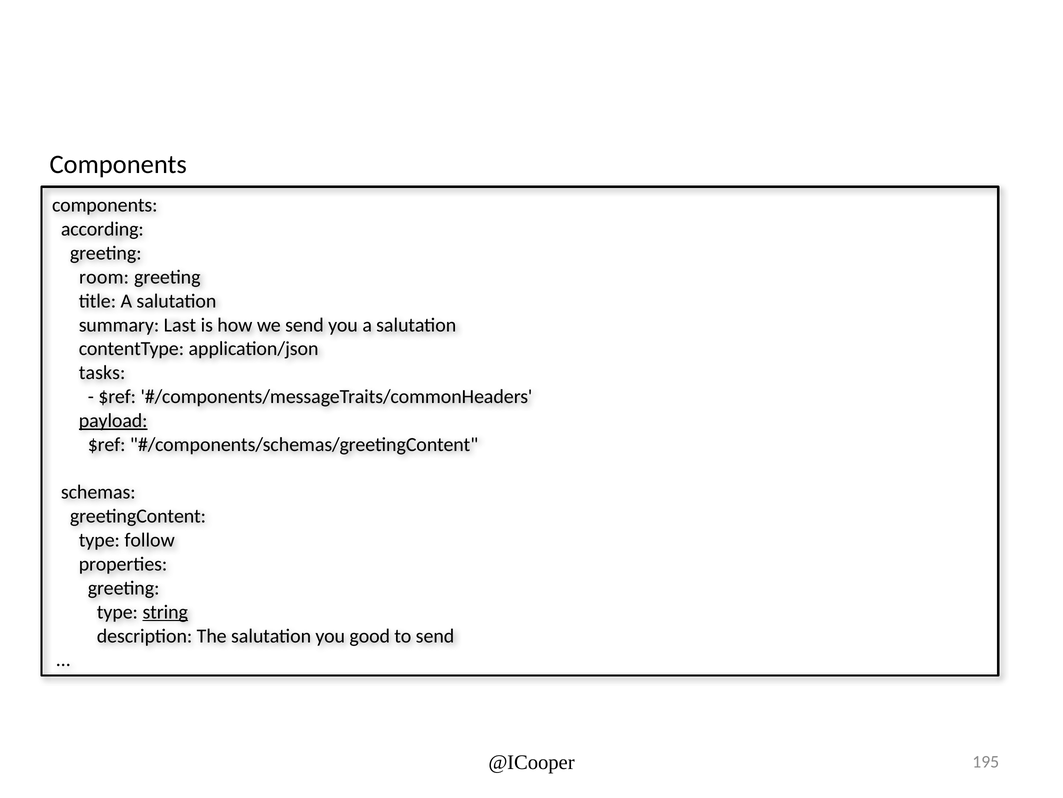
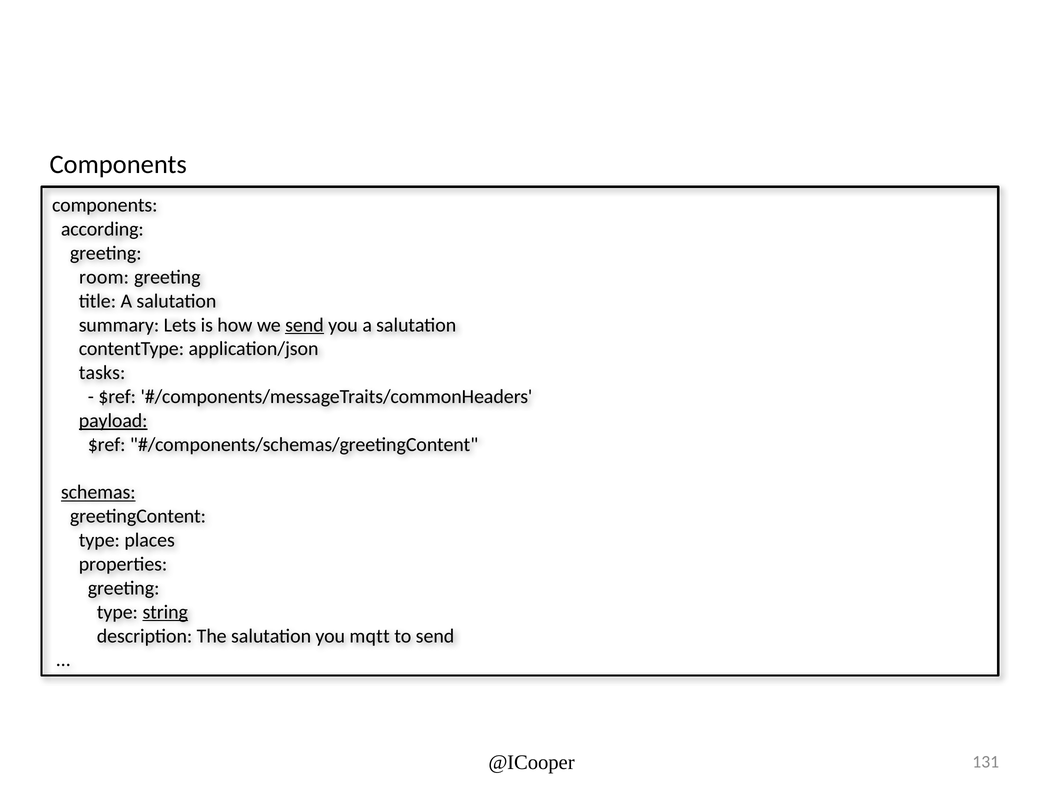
Last: Last -> Lets
send at (304, 325) underline: none -> present
schemas underline: none -> present
follow: follow -> places
good: good -> mqtt
195: 195 -> 131
